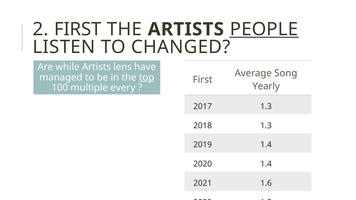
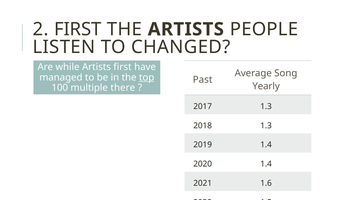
PEOPLE underline: present -> none
Artists lens: lens -> first
First at (203, 80): First -> Past
every: every -> there
